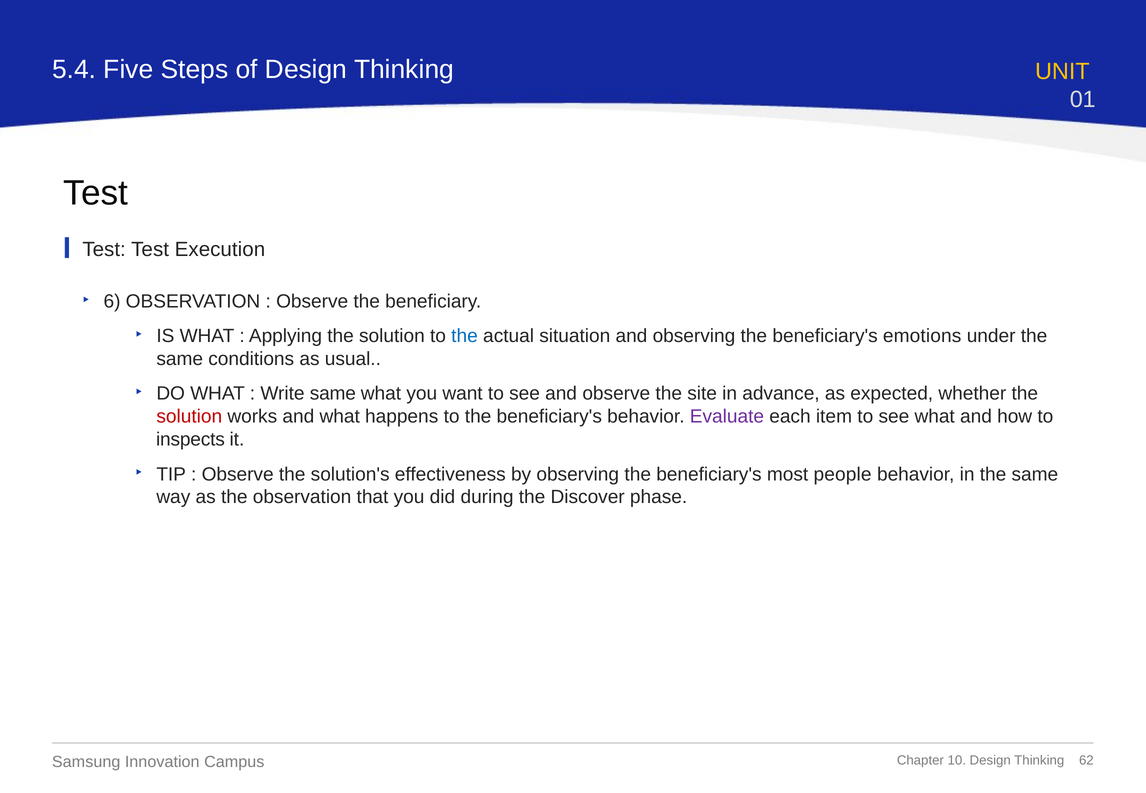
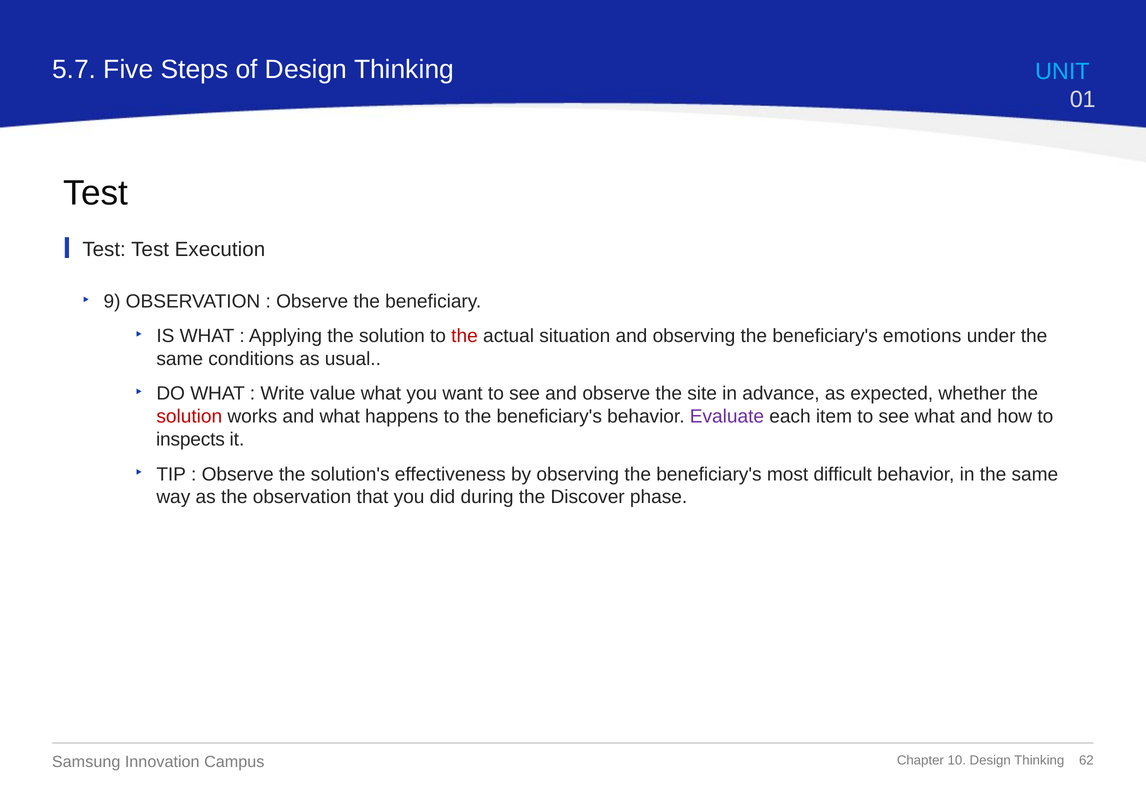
5.4: 5.4 -> 5.7
UNIT colour: yellow -> light blue
6: 6 -> 9
the at (465, 336) colour: blue -> red
Write same: same -> value
people: people -> difficult
